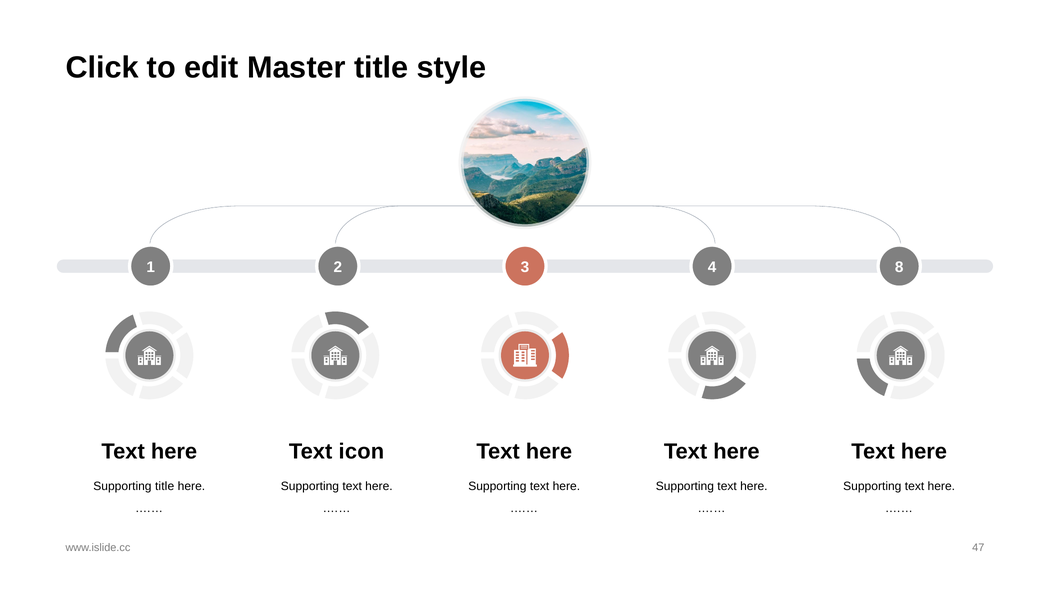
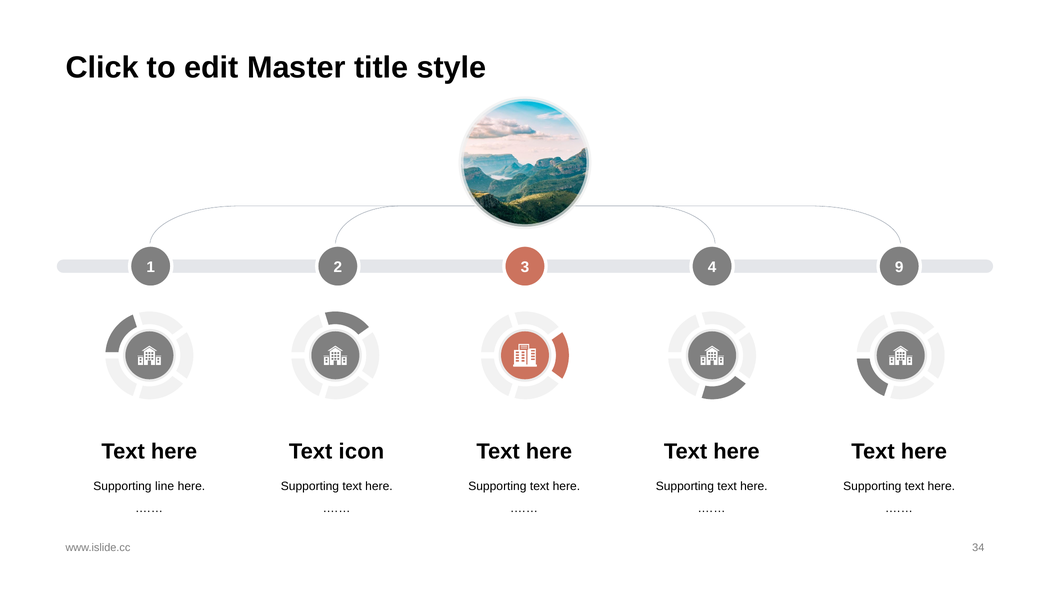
8: 8 -> 9
Supporting title: title -> line
47: 47 -> 34
